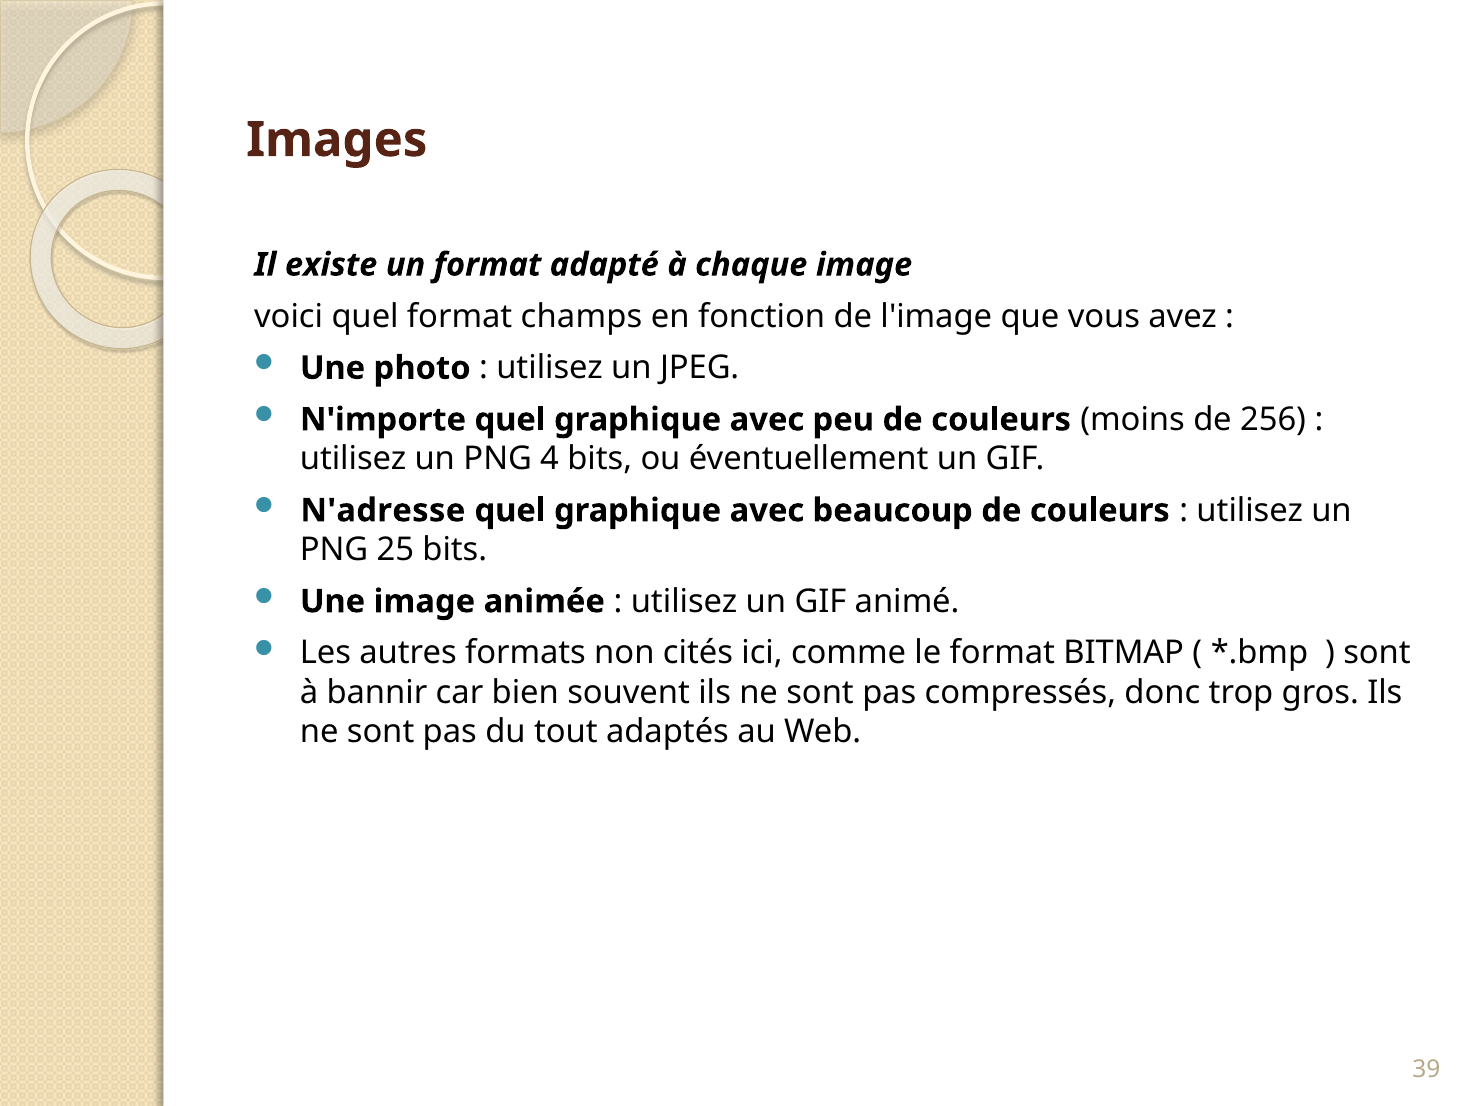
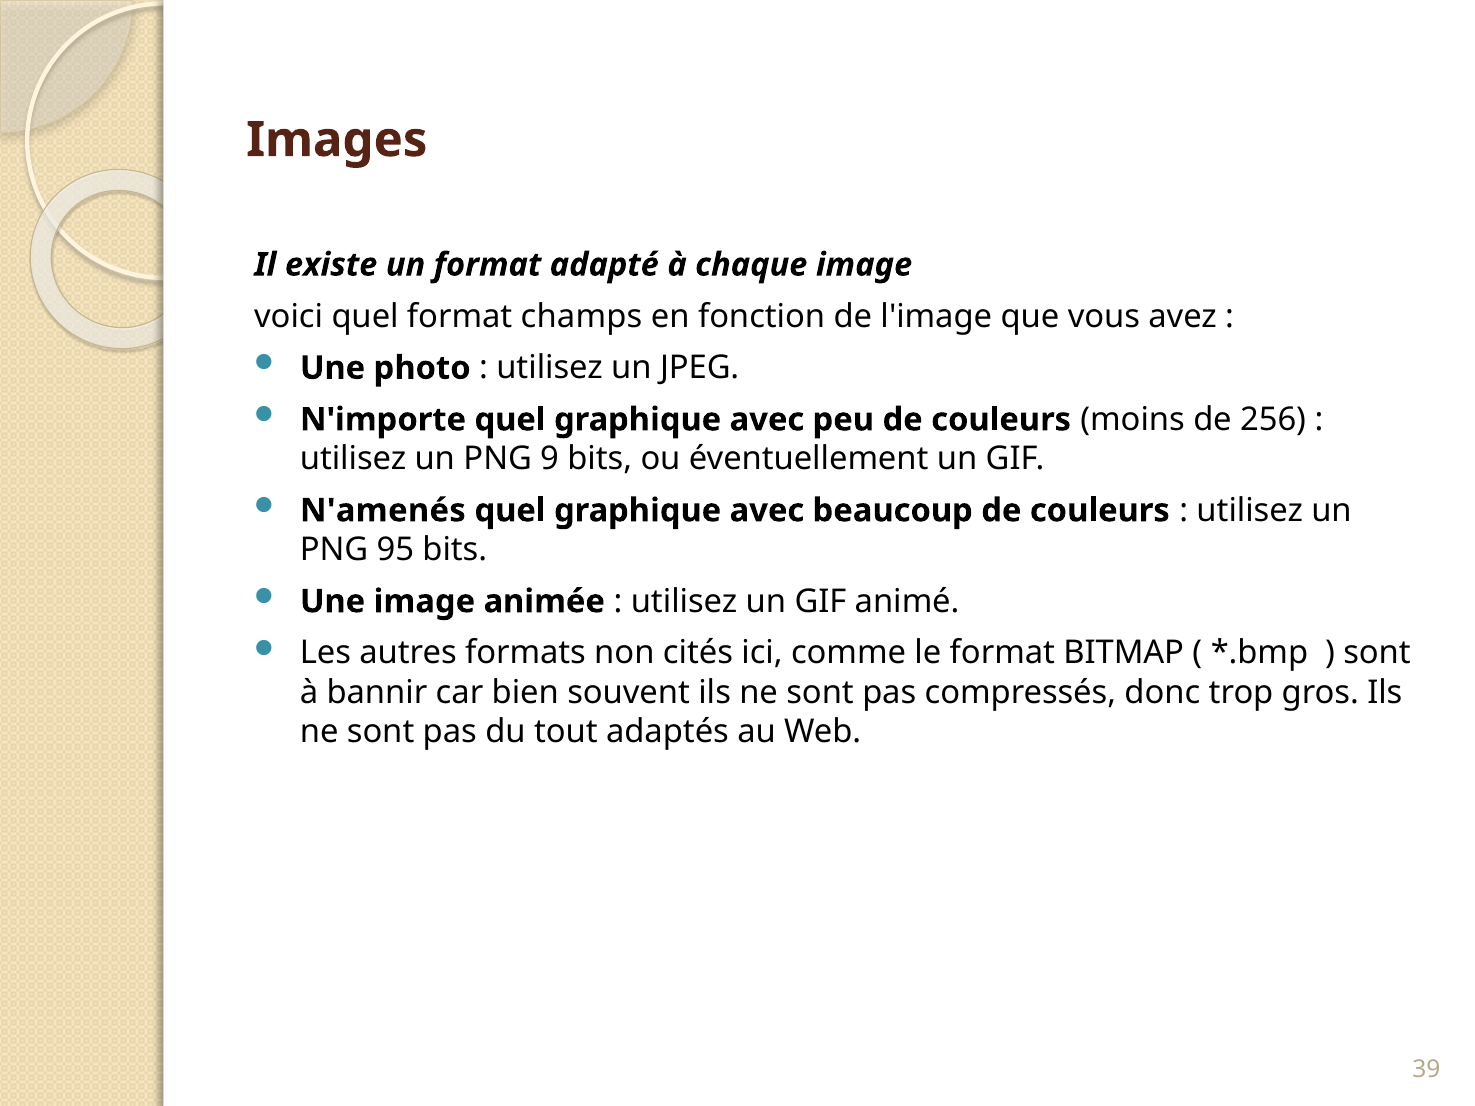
4: 4 -> 9
N'adresse: N'adresse -> N'amenés
25: 25 -> 95
